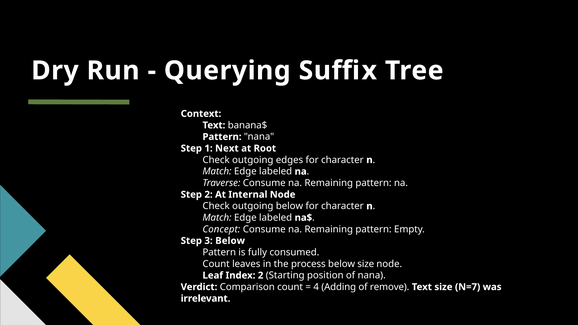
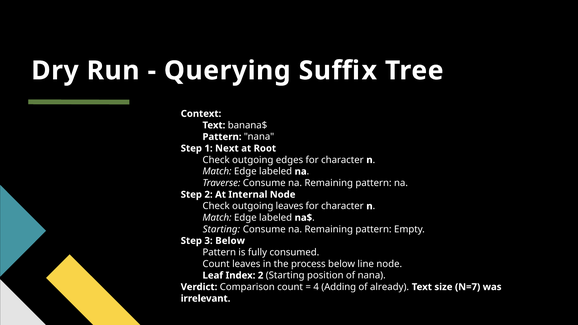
outgoing below: below -> leaves
Concept at (221, 229): Concept -> Starting
below size: size -> line
remove: remove -> already
